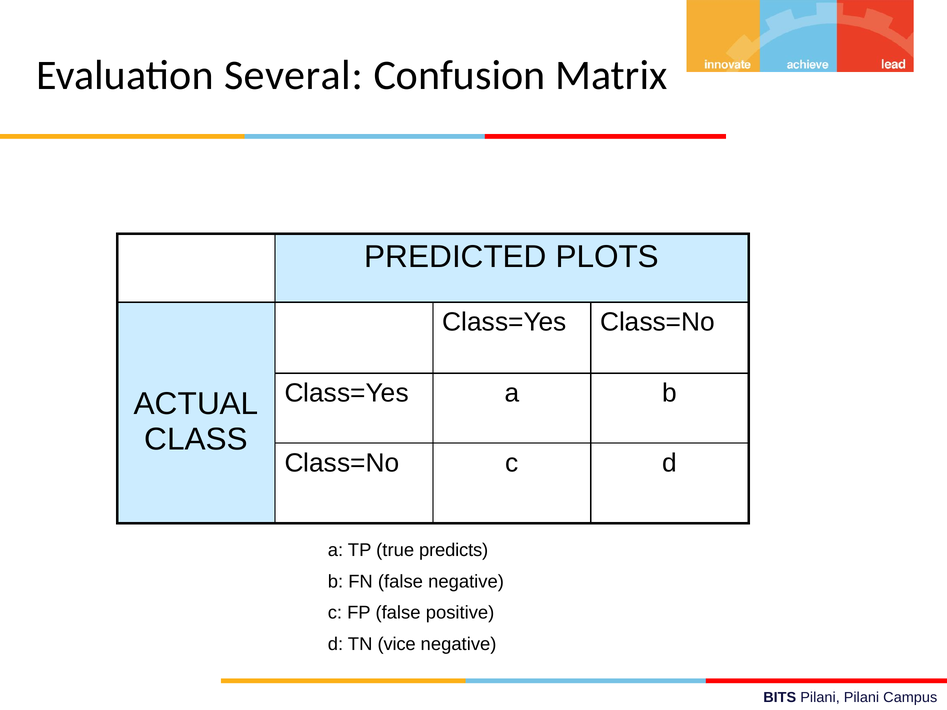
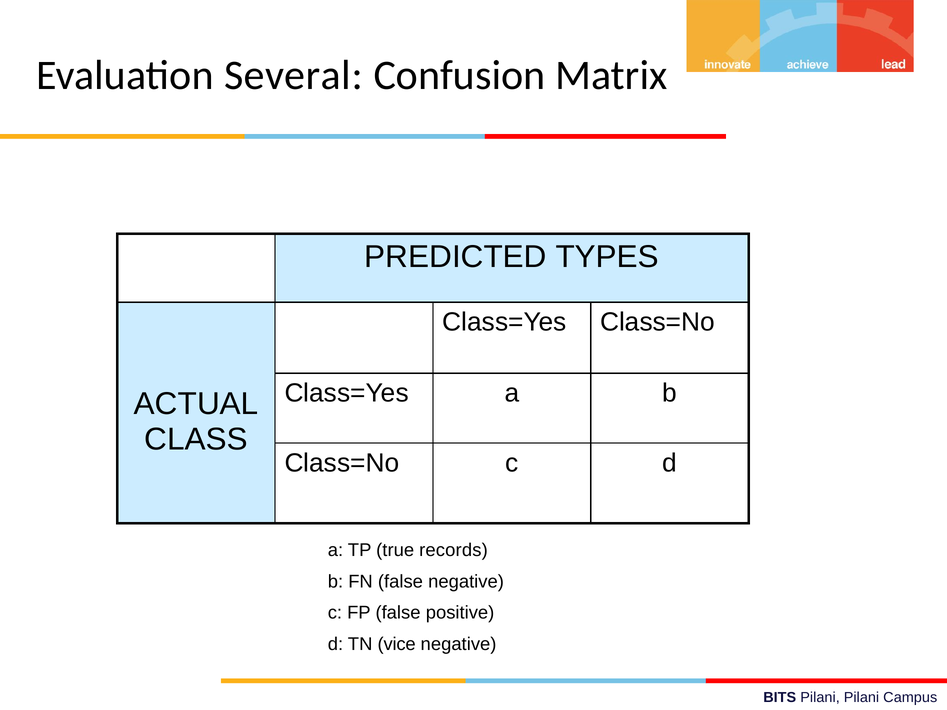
PLOTS: PLOTS -> TYPES
predicts: predicts -> records
